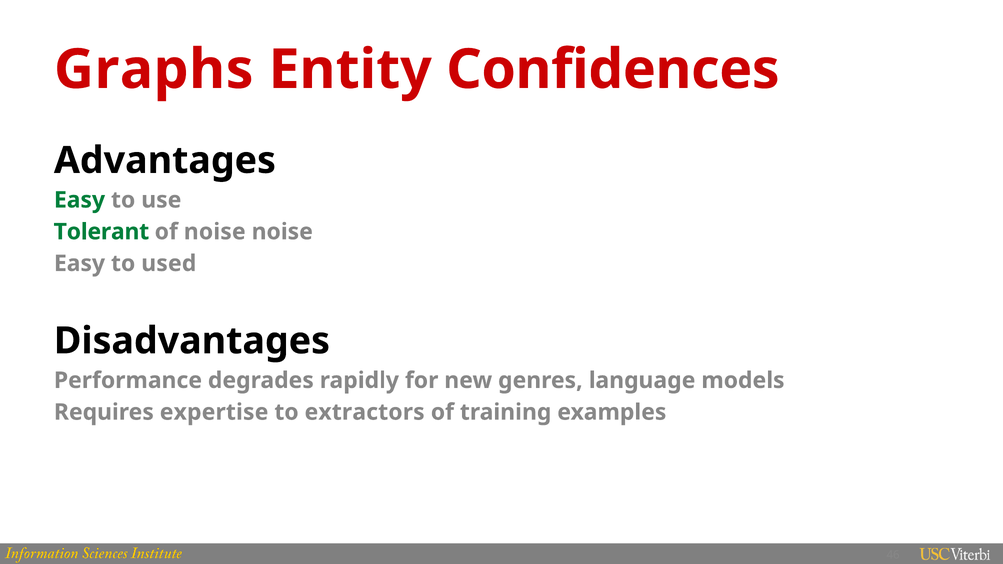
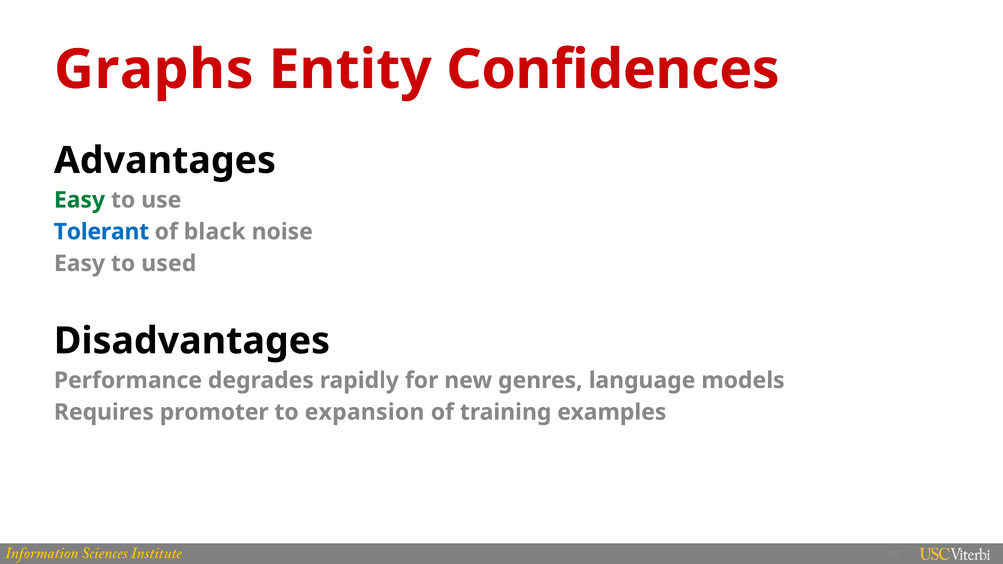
Tolerant colour: green -> blue
of noise: noise -> black
expertise: expertise -> promoter
extractors: extractors -> expansion
